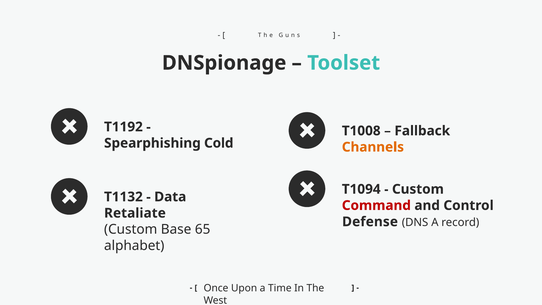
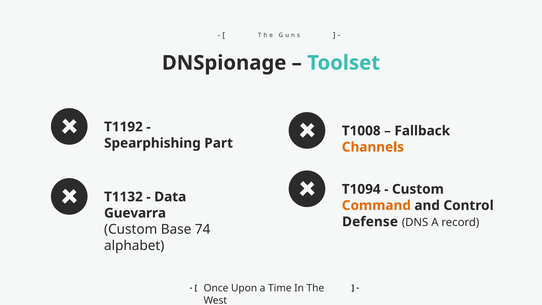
Cold: Cold -> Part
Command colour: red -> orange
Retaliate: Retaliate -> Guevarra
65: 65 -> 74
